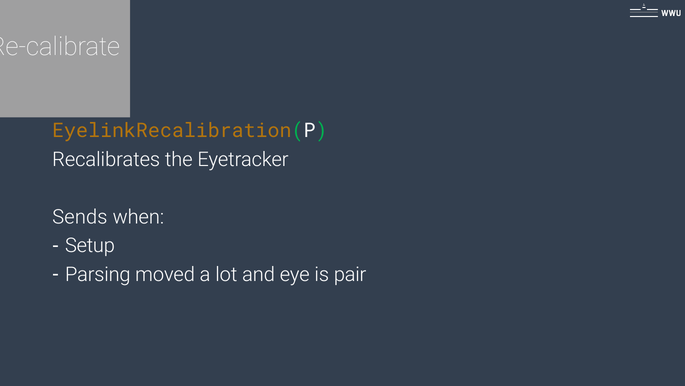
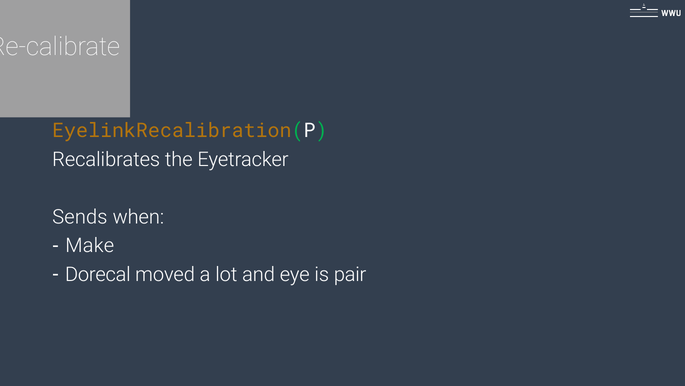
Setup: Setup -> Make
Parsing: Parsing -> Dorecal
